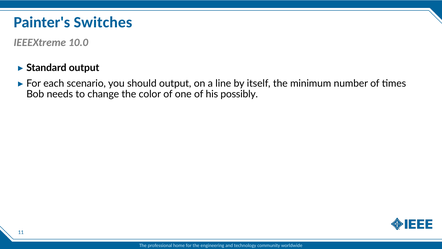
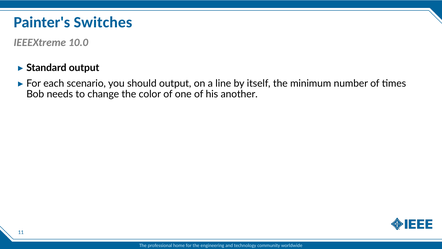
possibly: possibly -> another
